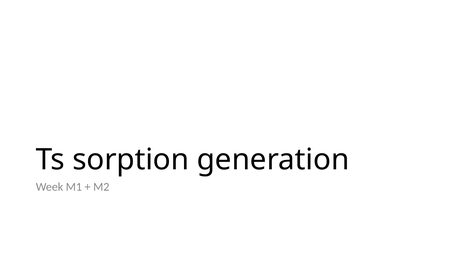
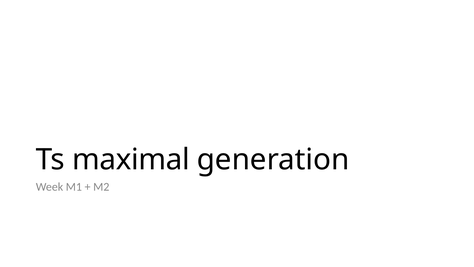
sorption: sorption -> maximal
